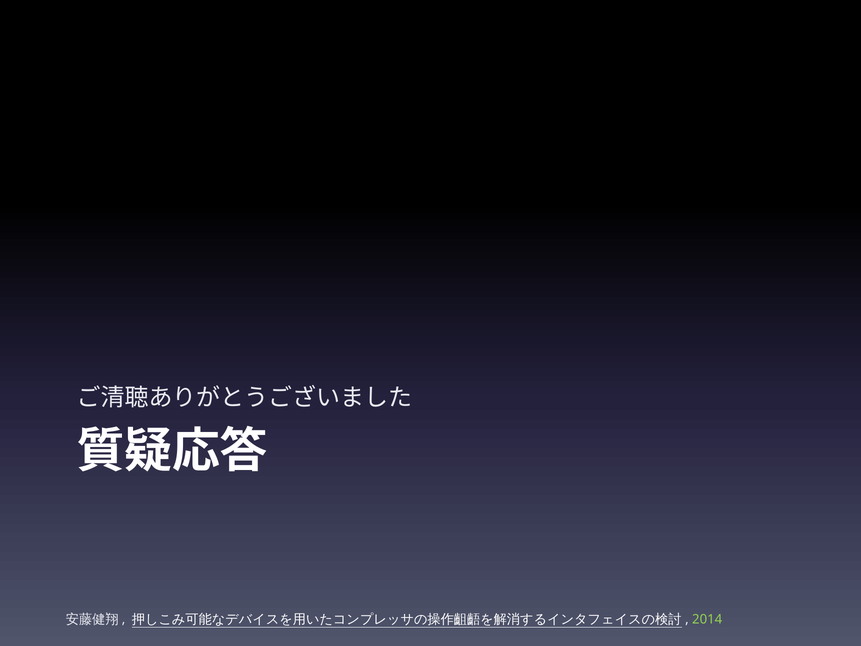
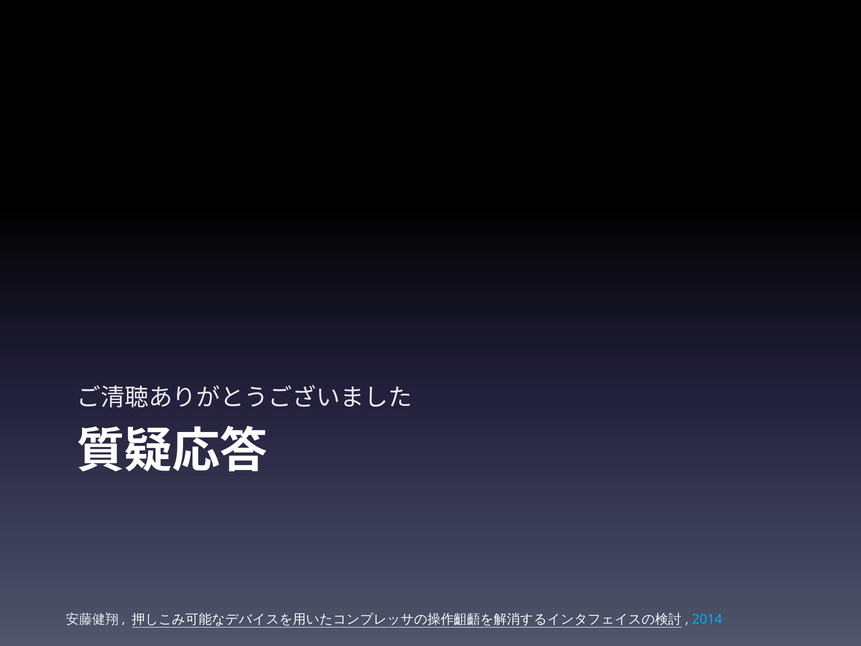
2014 colour: light green -> light blue
